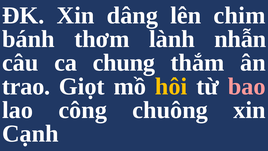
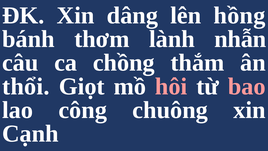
chim: chim -> hồng
chung: chung -> chồng
trao: trao -> thổi
hôi colour: yellow -> pink
